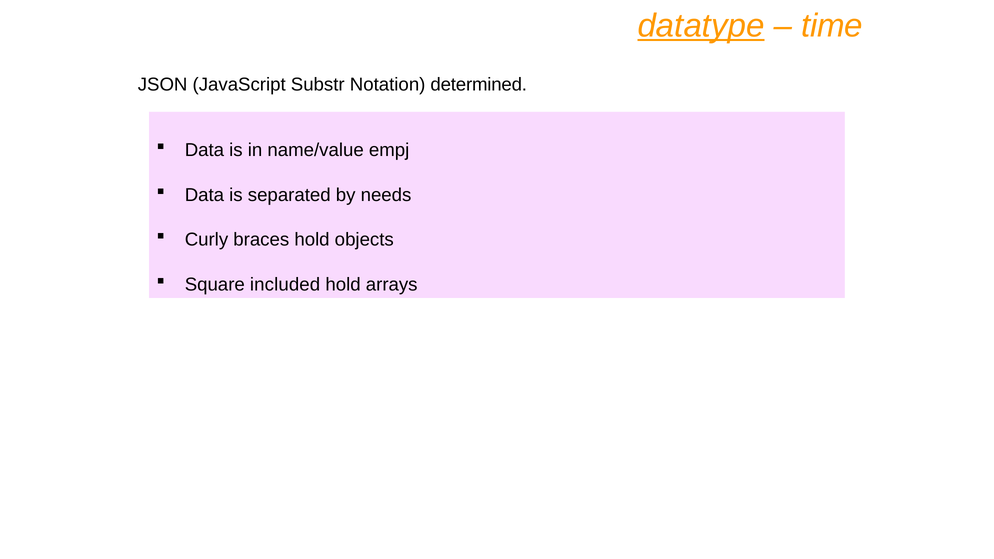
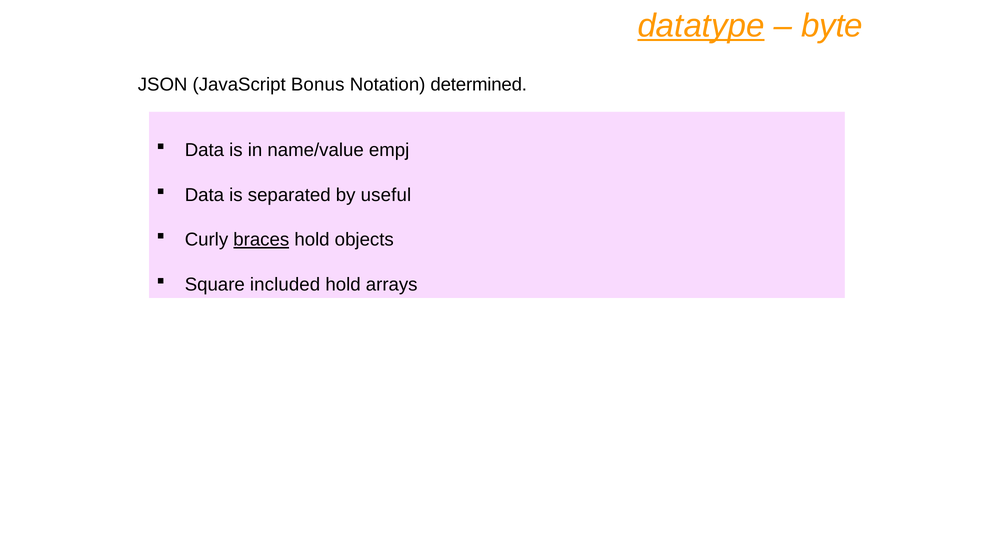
time: time -> byte
Substr: Substr -> Bonus
needs: needs -> useful
braces underline: none -> present
